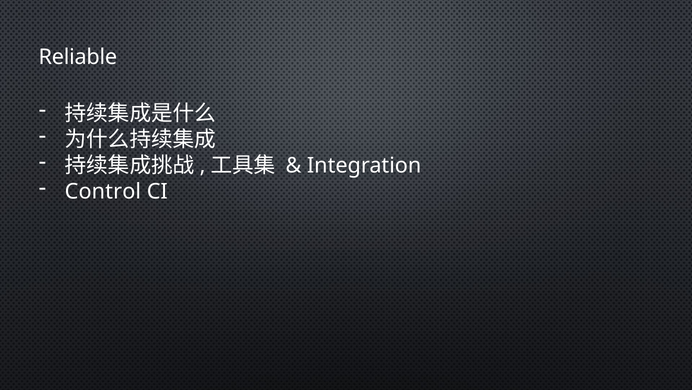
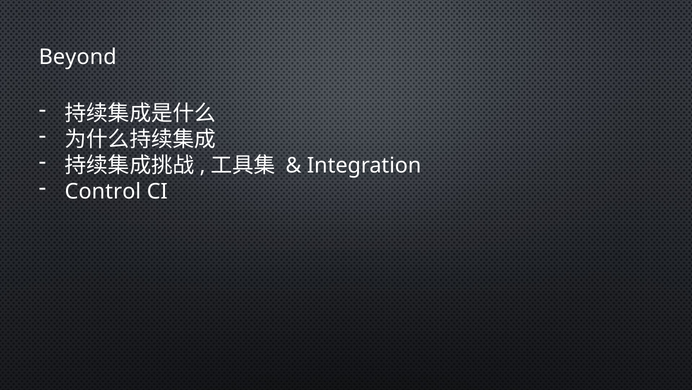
Reliable: Reliable -> Beyond
